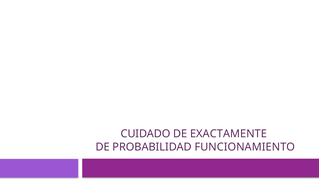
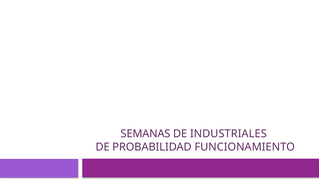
CUIDADO: CUIDADO -> SEMANAS
EXACTAMENTE: EXACTAMENTE -> INDUSTRIALES
